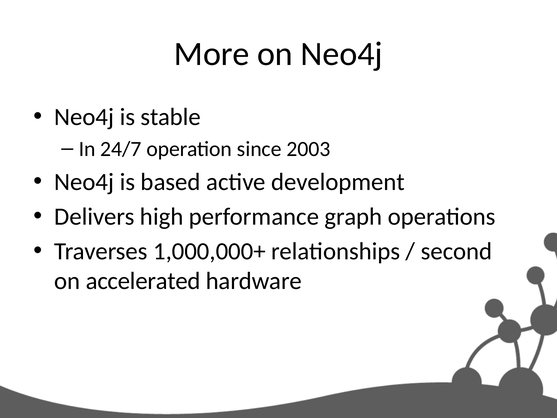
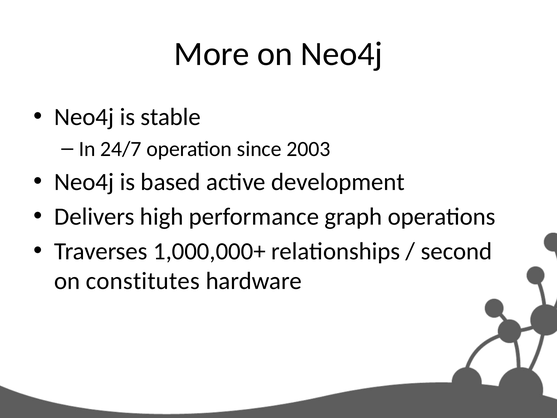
accelerated: accelerated -> constitutes
